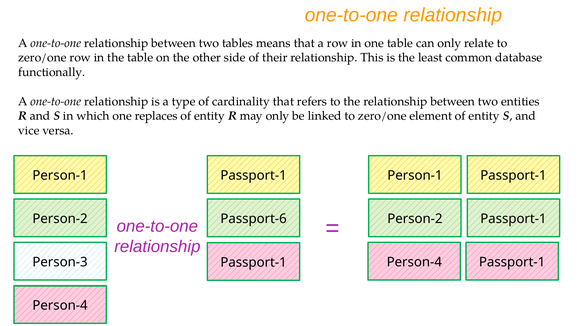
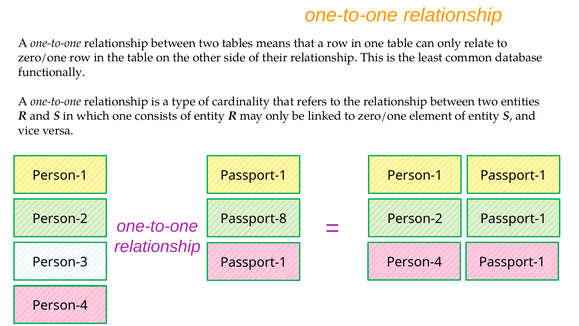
replaces: replaces -> consists
Passport-6: Passport-6 -> Passport-8
